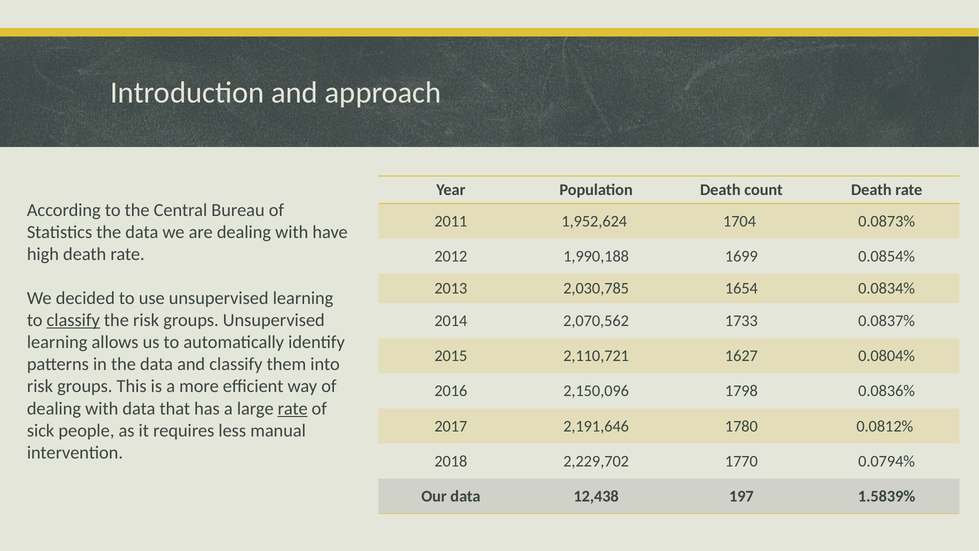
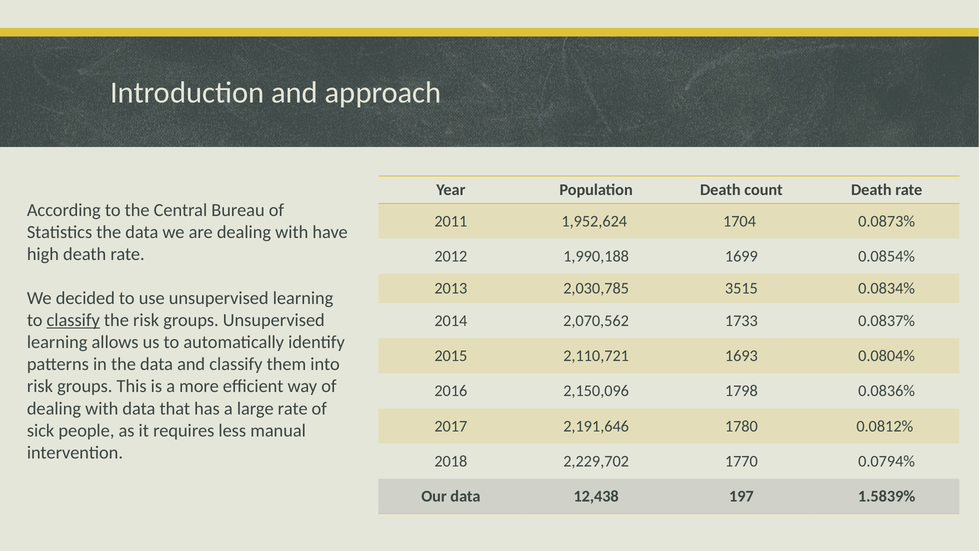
1654: 1654 -> 3515
1627: 1627 -> 1693
rate at (293, 408) underline: present -> none
